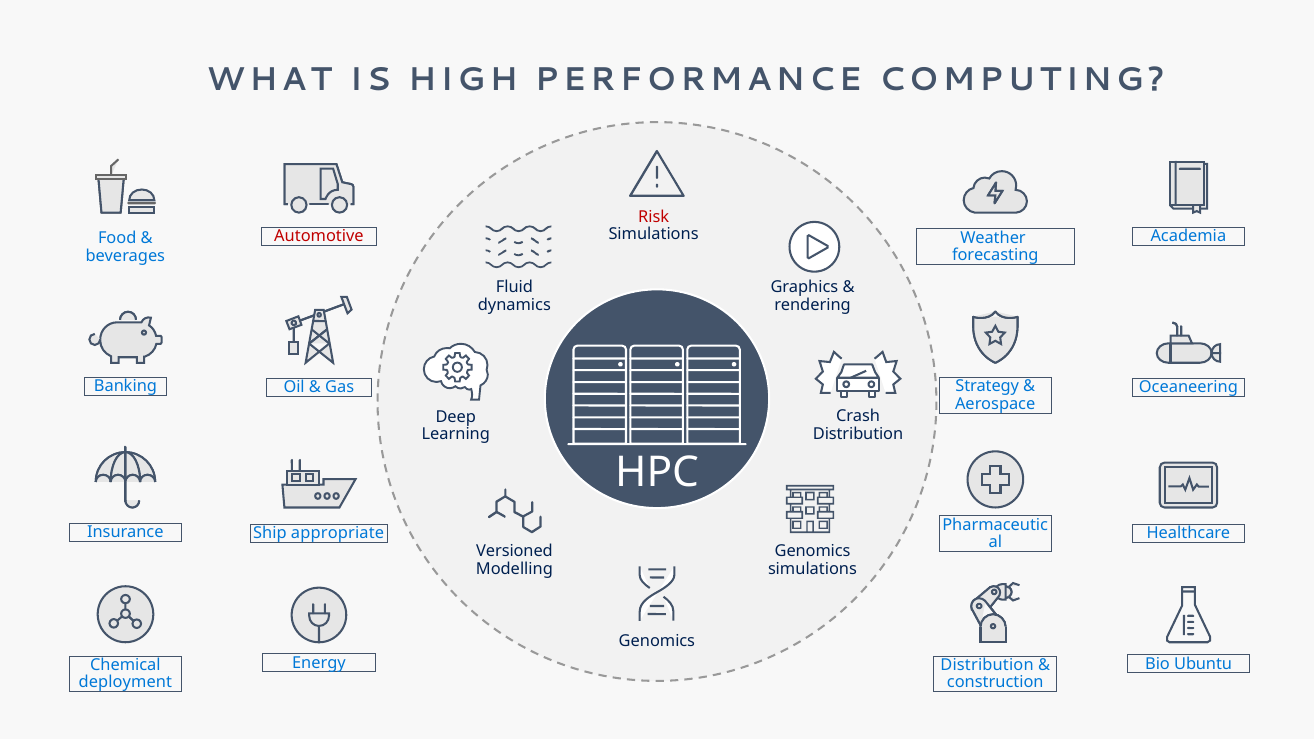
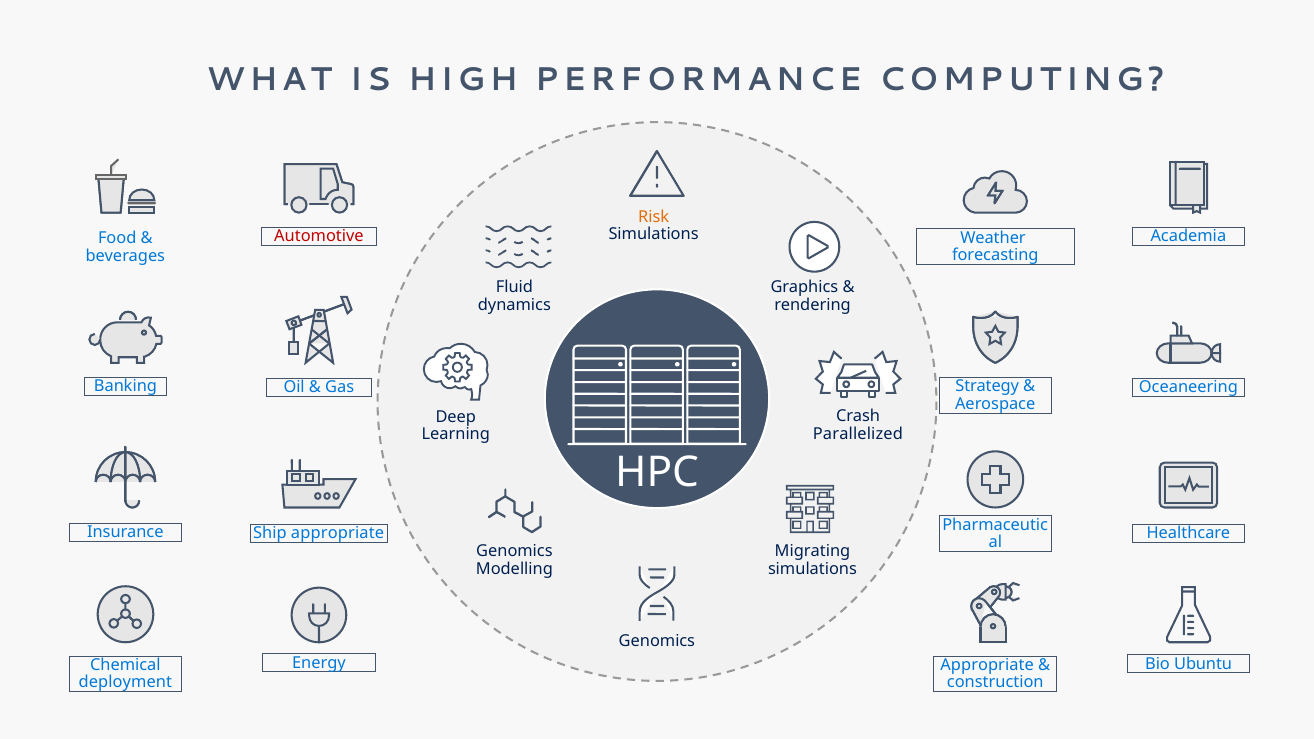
Risk colour: red -> orange
Distribution at (858, 434): Distribution -> Parallelized
Versioned at (514, 551): Versioned -> Genomics
Genomics at (813, 551): Genomics -> Migrating
Energy Distribution: Distribution -> Appropriate
